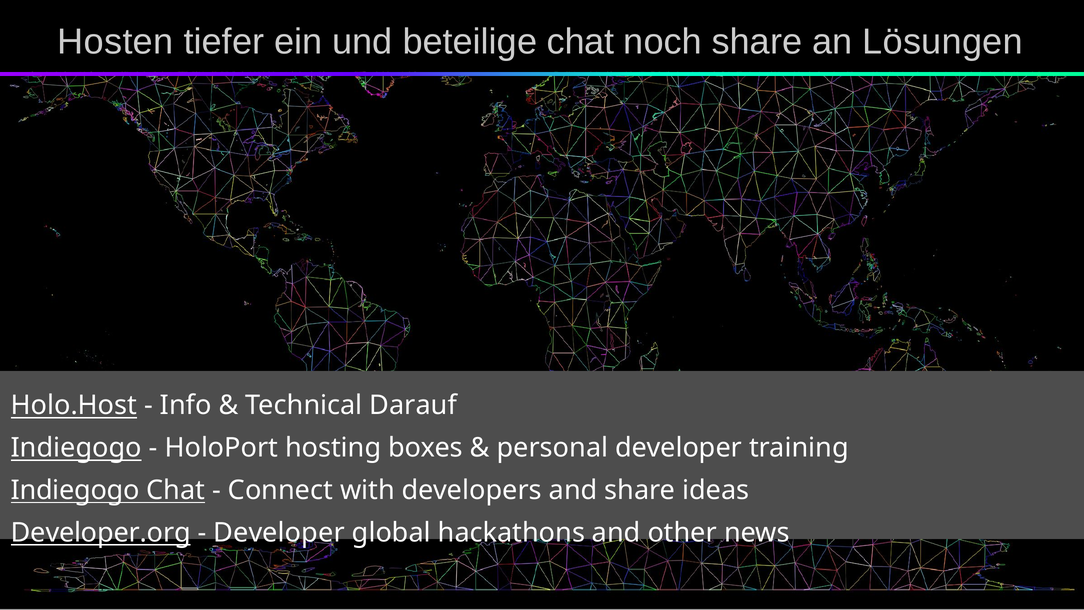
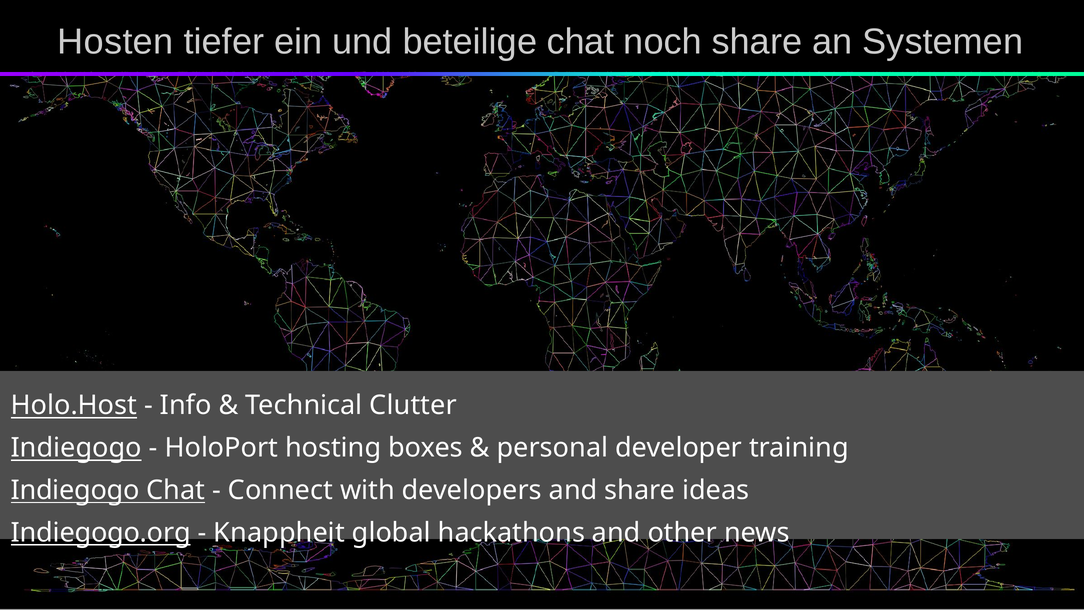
Lösungen: Lösungen -> Systemen
Darauf: Darauf -> Clutter
Developer.org: Developer.org -> Indiegogo.org
Developer at (279, 532): Developer -> Knappheit
